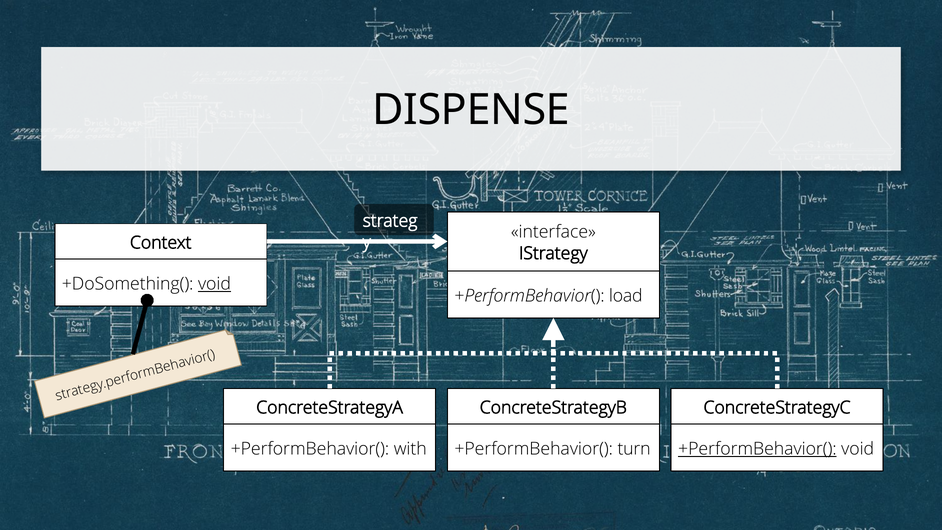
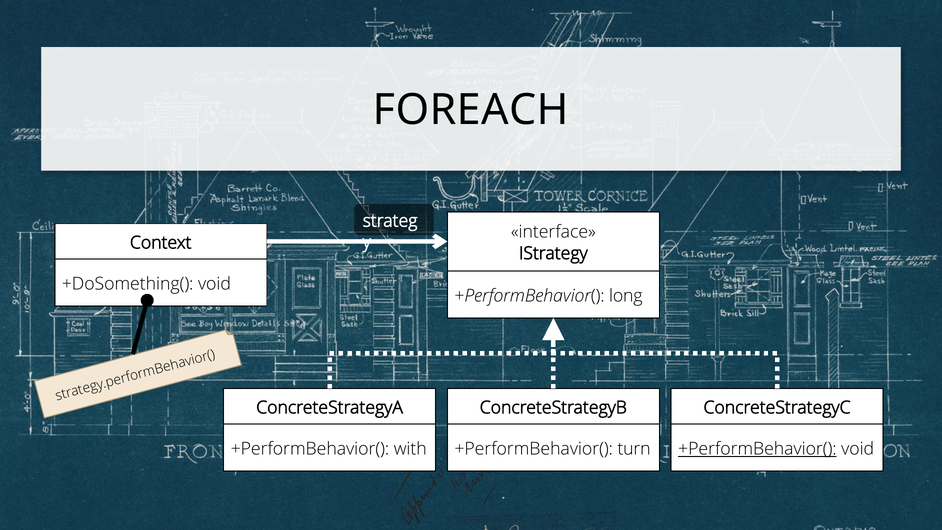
DISPENSE: DISPENSE -> FOREACH
void at (214, 284) underline: present -> none
load: load -> long
